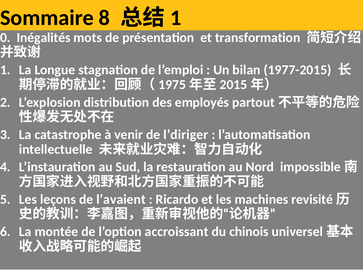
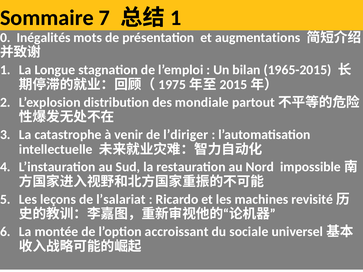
8: 8 -> 7
transformation: transformation -> augmentations
1977-2015: 1977-2015 -> 1965-2015
employés: employés -> mondiale
l’avaient: l’avaient -> l’salariat
chinois: chinois -> sociale
